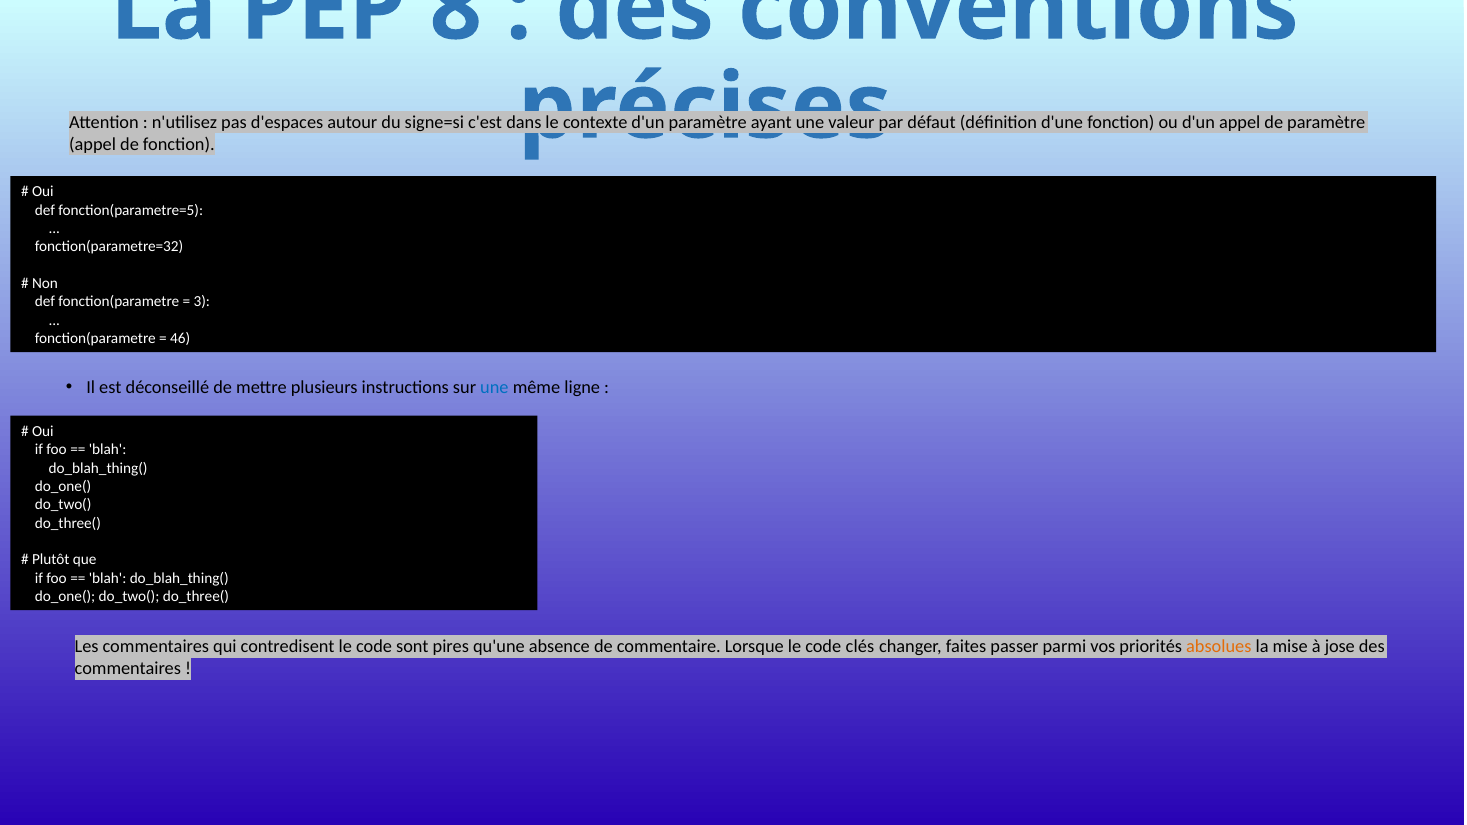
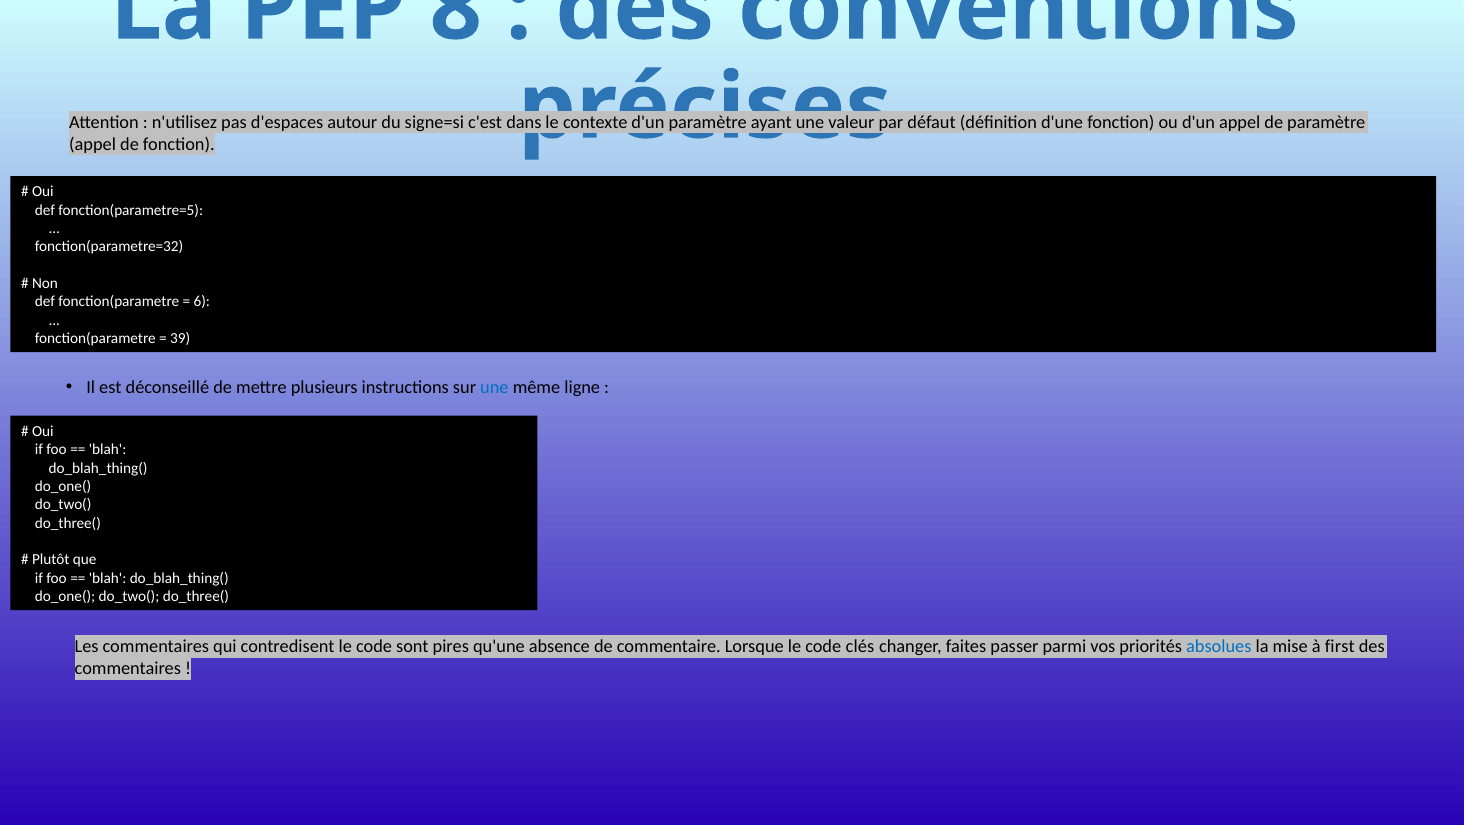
3: 3 -> 6
46: 46 -> 39
absolues colour: orange -> blue
jose: jose -> first
